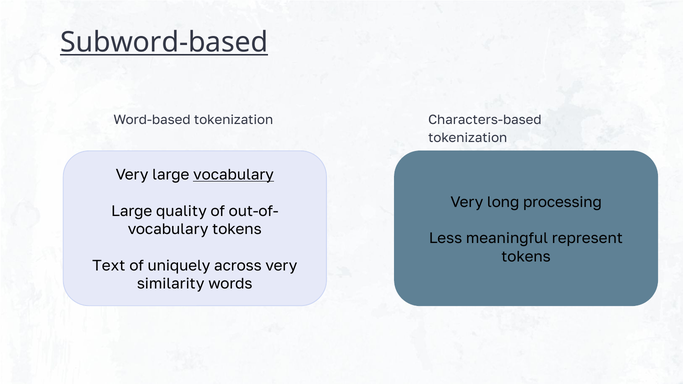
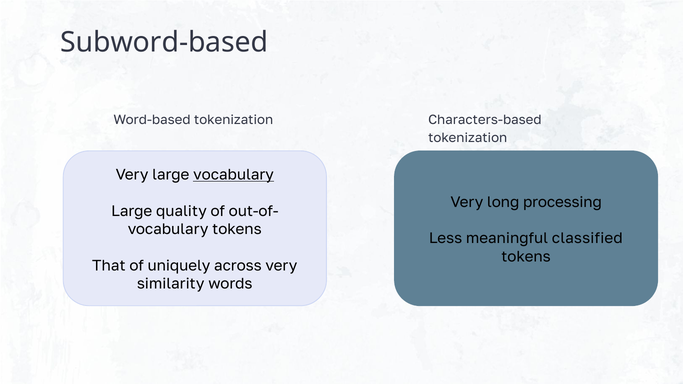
Subword-based underline: present -> none
represent: represent -> classified
Text: Text -> That
